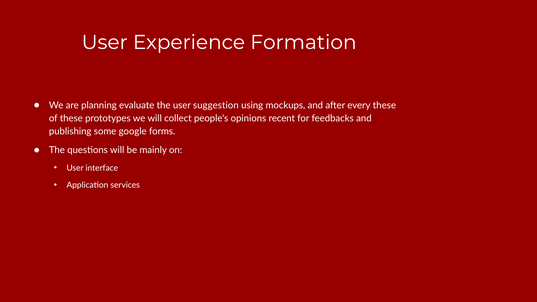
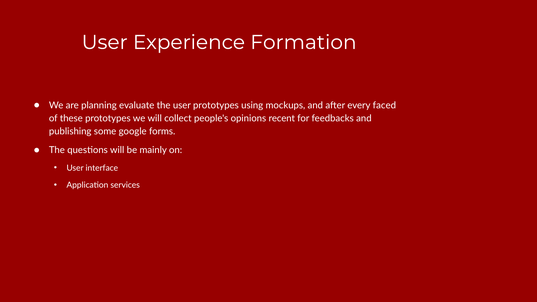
user suggestion: suggestion -> prototypes
every these: these -> faced
